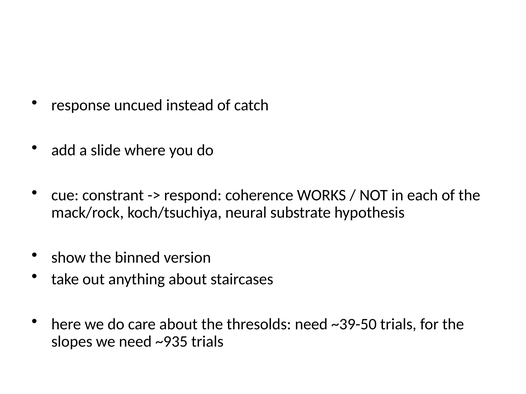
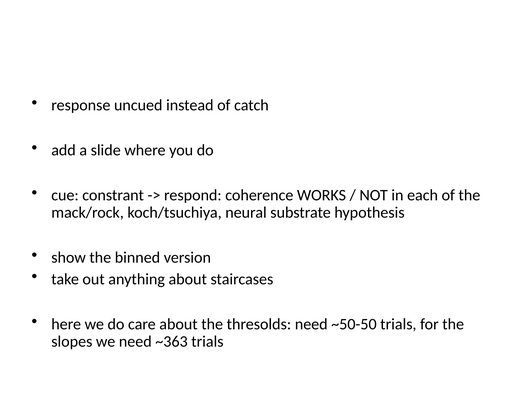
~39-50: ~39-50 -> ~50-50
~935: ~935 -> ~363
